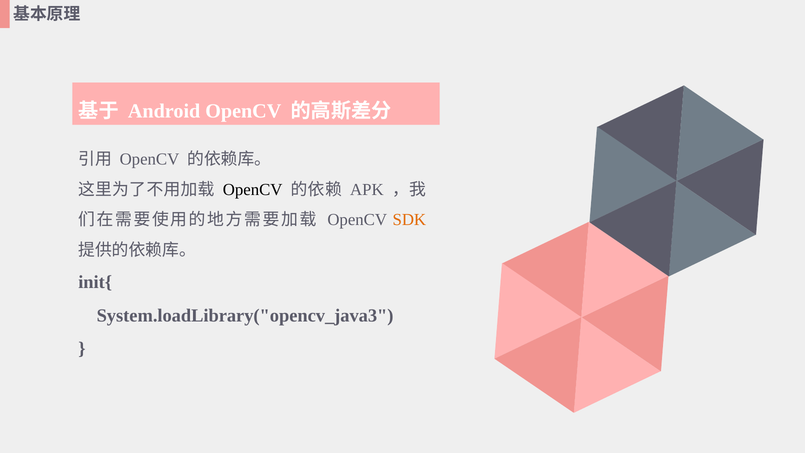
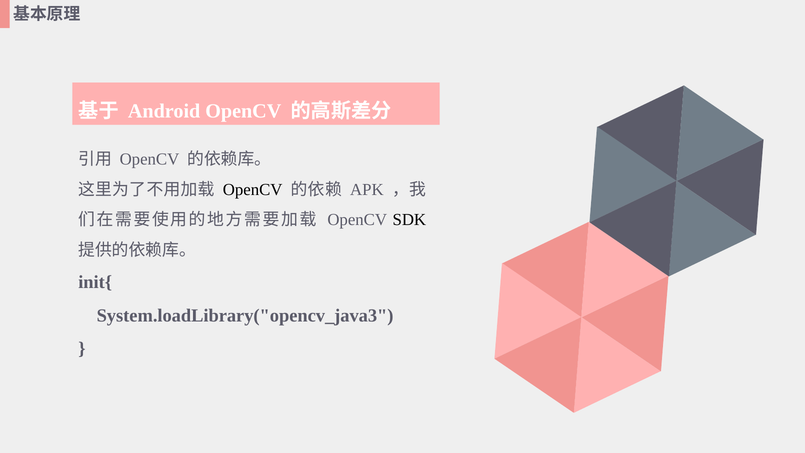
SDK colour: orange -> black
